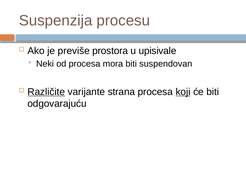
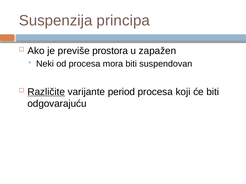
procesu: procesu -> principa
upisivale: upisivale -> zapažen
strana: strana -> period
koji underline: present -> none
